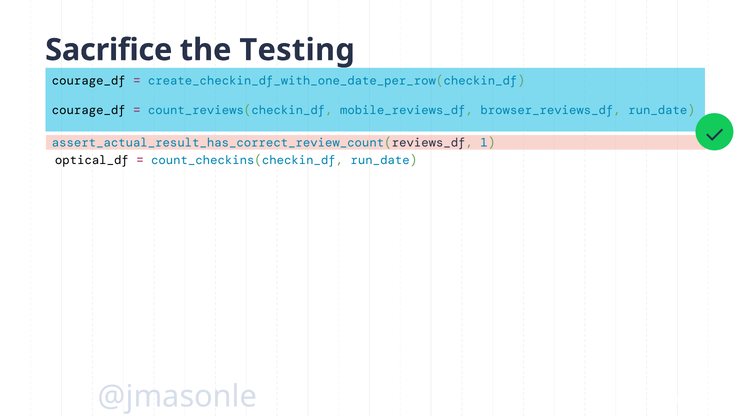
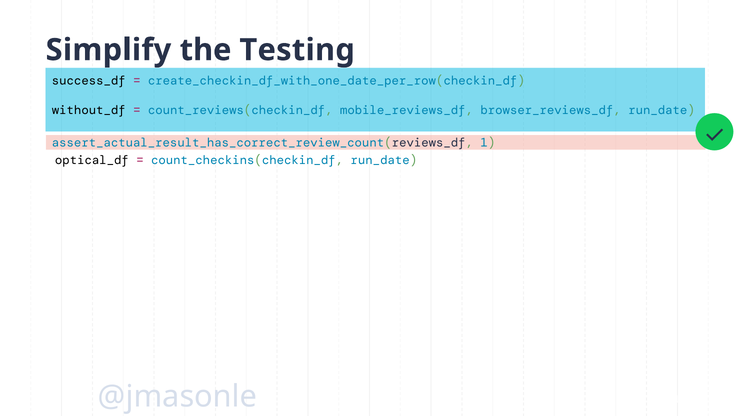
Sacrifice: Sacrifice -> Simplify
courage_df at (89, 81): courage_df -> success_df
courage_df at (89, 110): courage_df -> without_df
